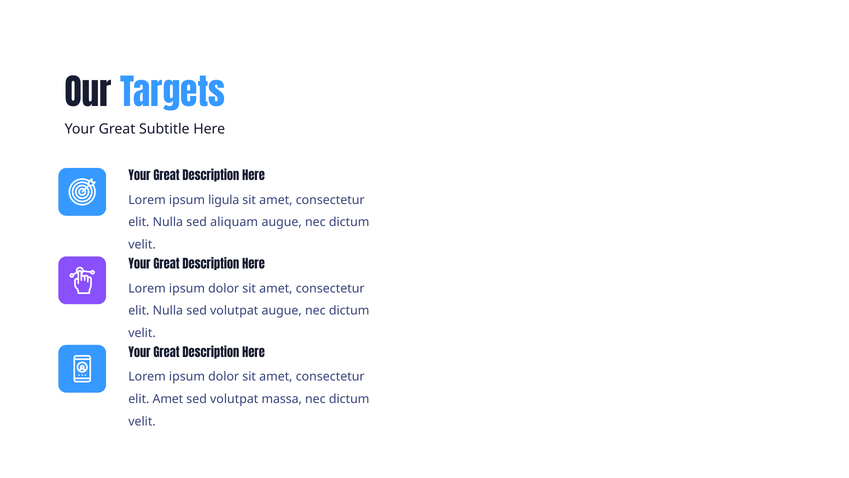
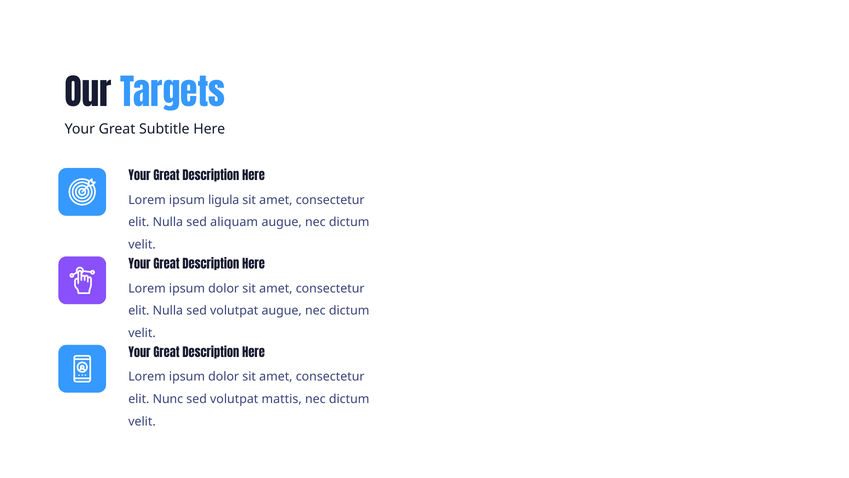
elit Amet: Amet -> Nunc
massa: massa -> mattis
